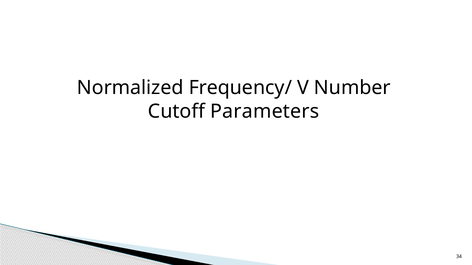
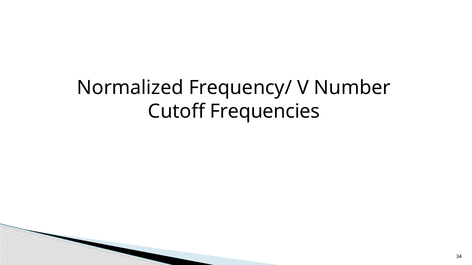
Parameters: Parameters -> Frequencies
